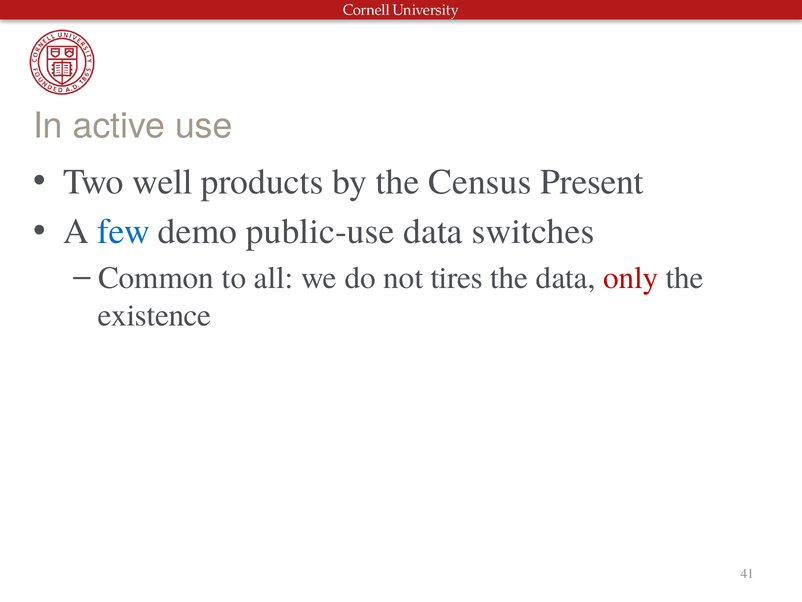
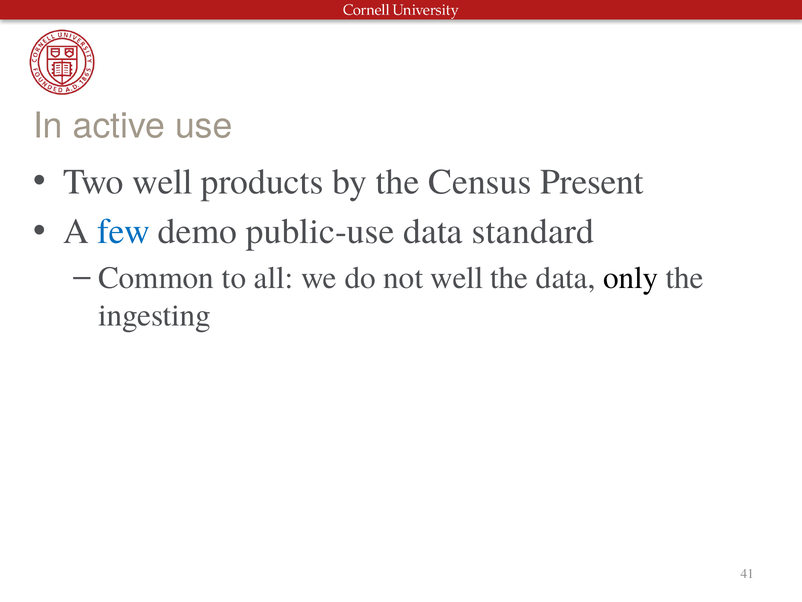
switches: switches -> standard
not tires: tires -> well
only colour: red -> black
existence: existence -> ingesting
